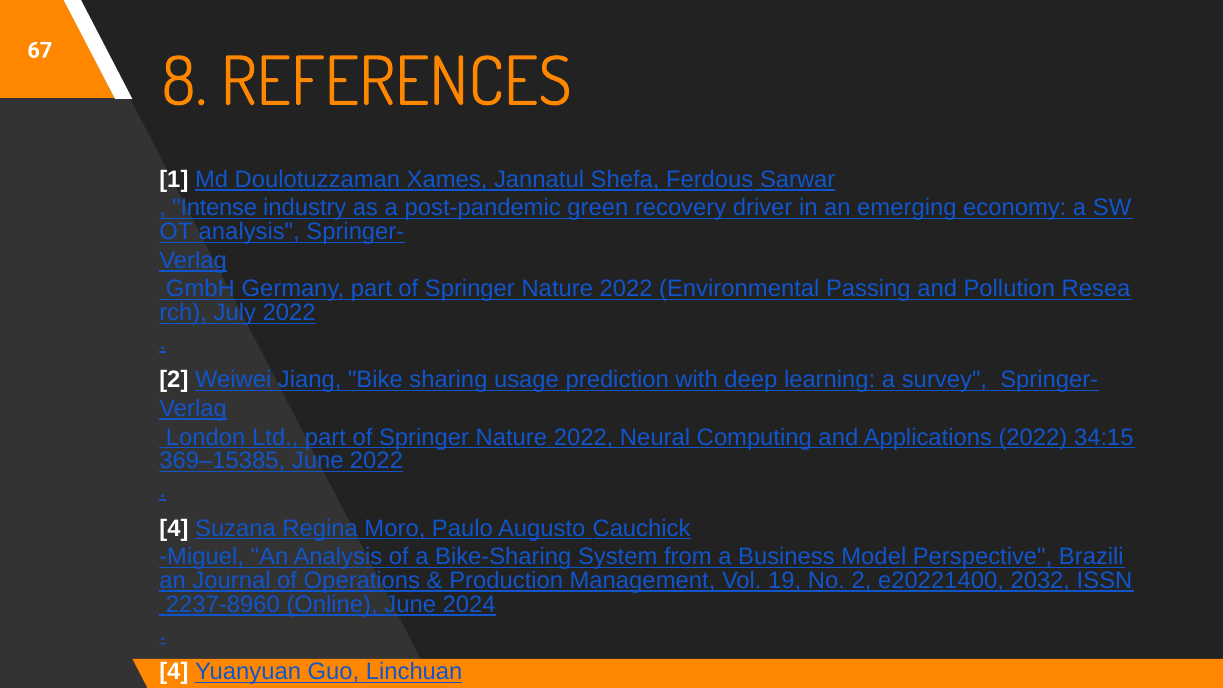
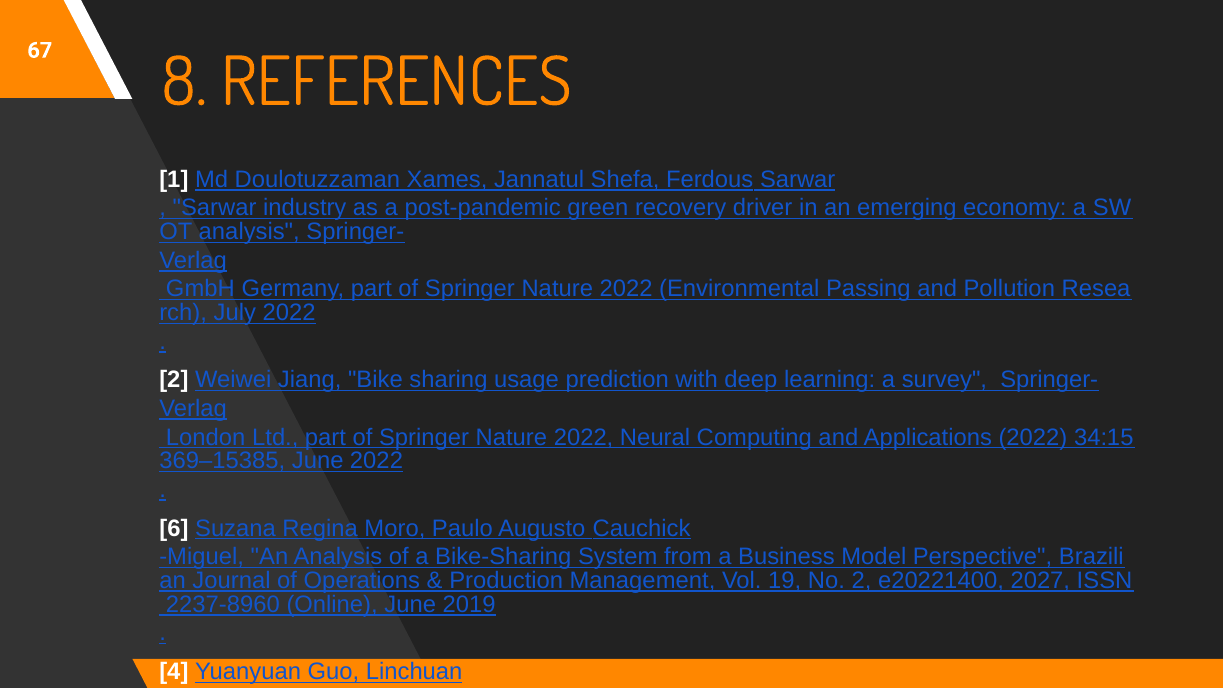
Intense at (215, 208): Intense -> Sarwar
4 at (174, 528): 4 -> 6
2032: 2032 -> 2027
2024: 2024 -> 2019
